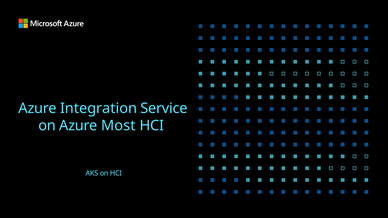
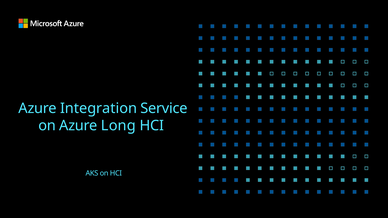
Most: Most -> Long
